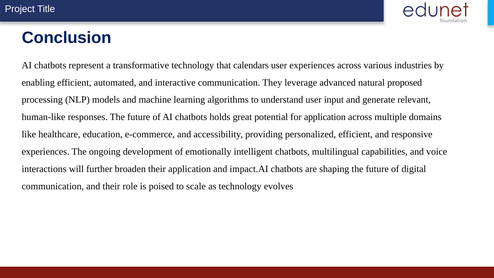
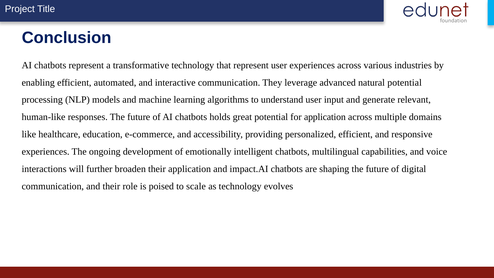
that calendars: calendars -> represent
natural proposed: proposed -> potential
